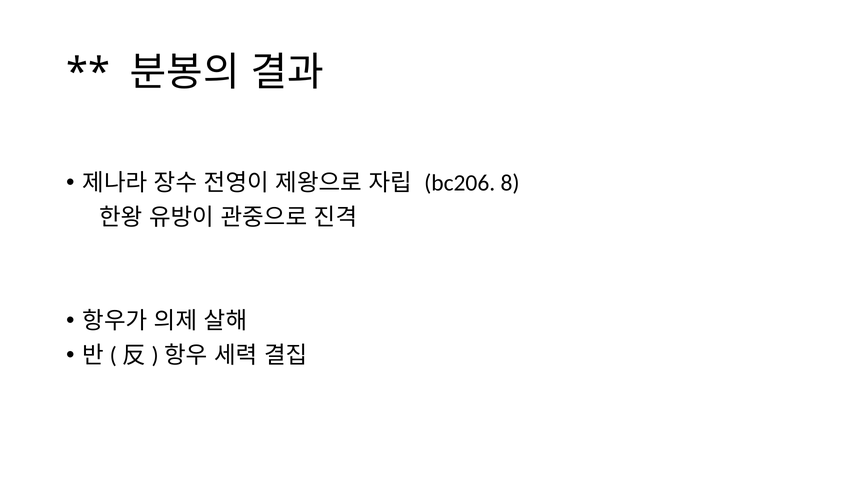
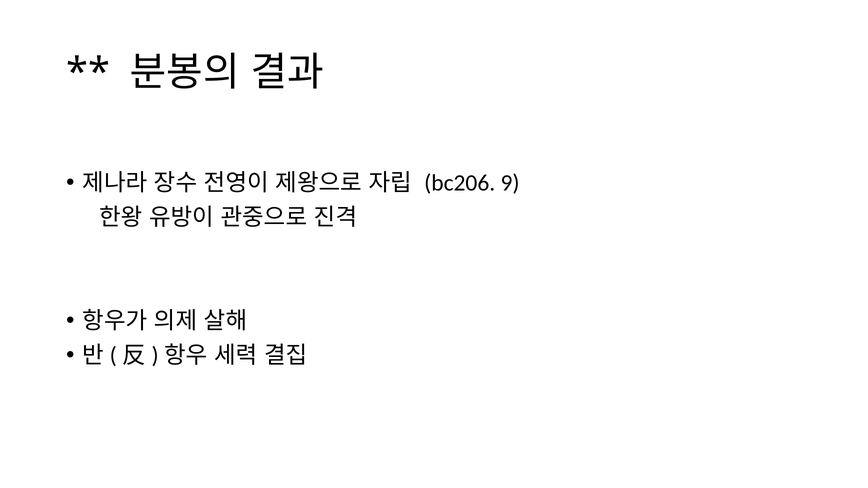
8: 8 -> 9
